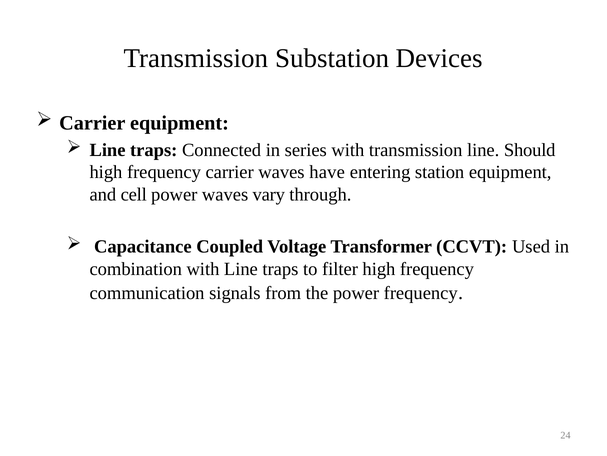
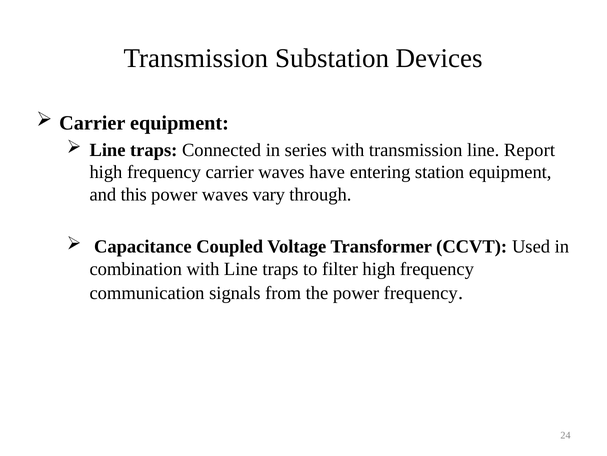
Should: Should -> Report
cell: cell -> this
